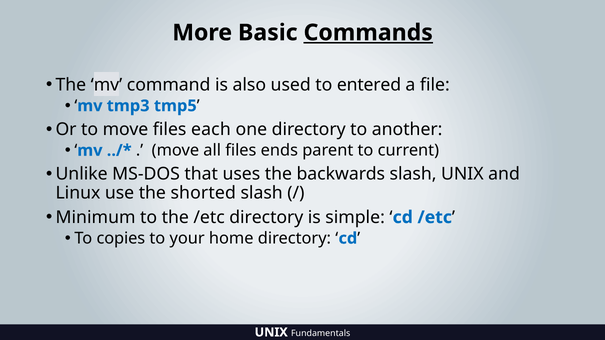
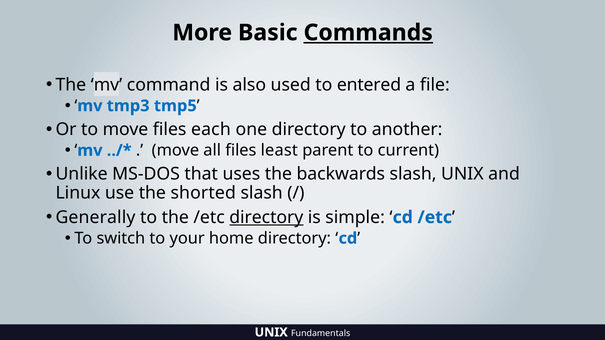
ends: ends -> least
Minimum: Minimum -> Generally
directory at (266, 217) underline: none -> present
copies: copies -> switch
